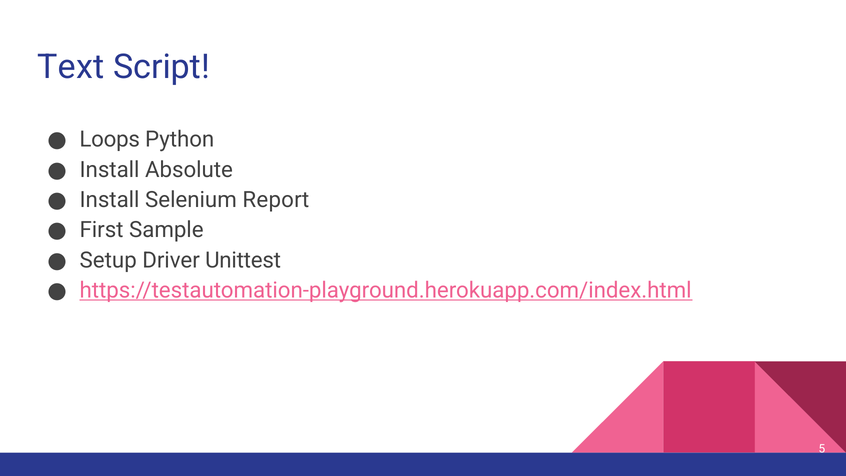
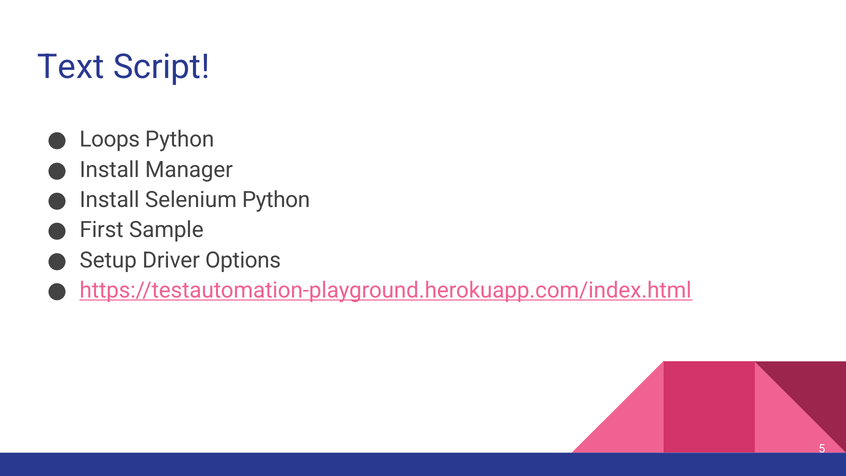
Absolute: Absolute -> Manager
Selenium Report: Report -> Python
Unittest: Unittest -> Options
